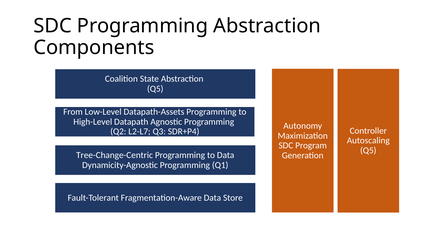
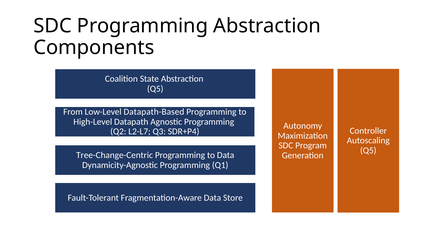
Datapath-Assets: Datapath-Assets -> Datapath-Based
